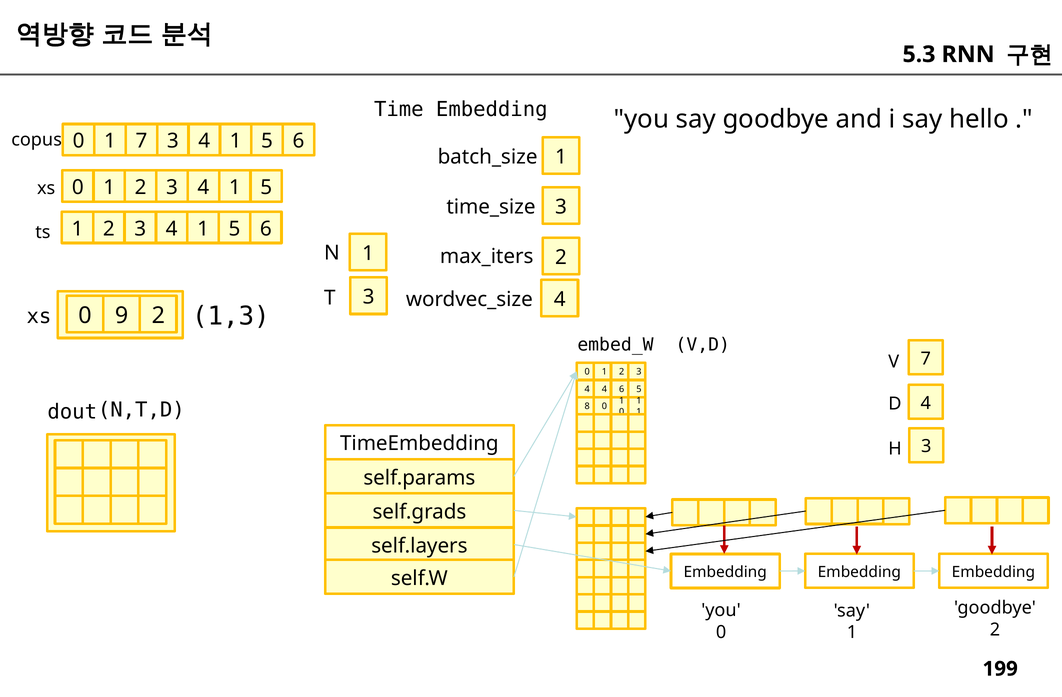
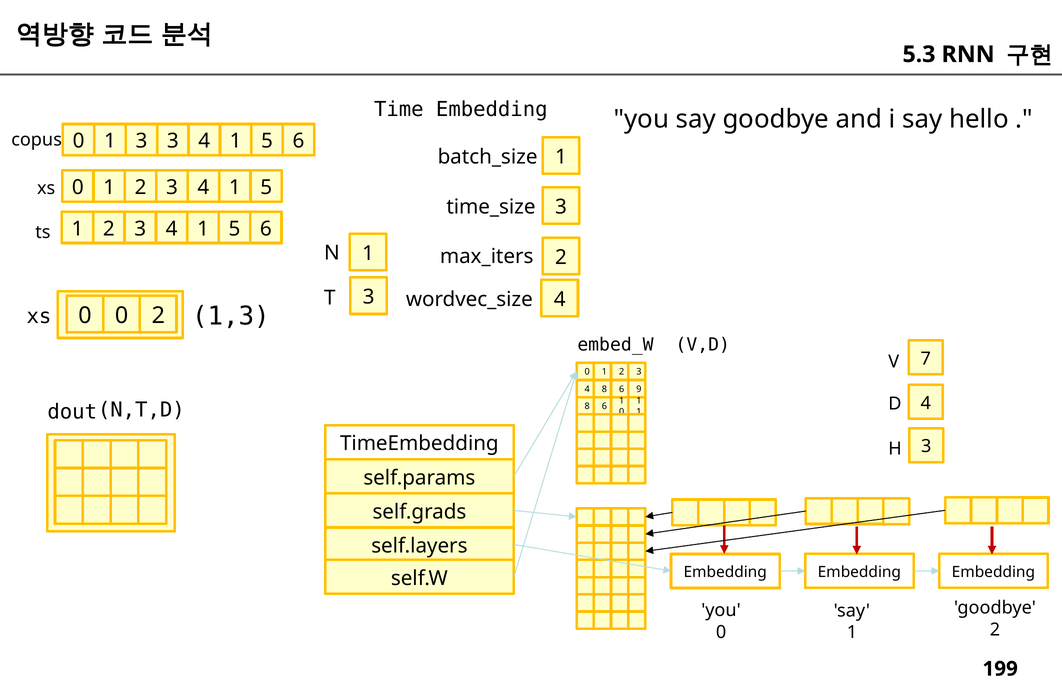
1 7: 7 -> 3
0 9: 9 -> 0
4 4: 4 -> 8
6 5: 5 -> 9
0 at (604, 407): 0 -> 6
